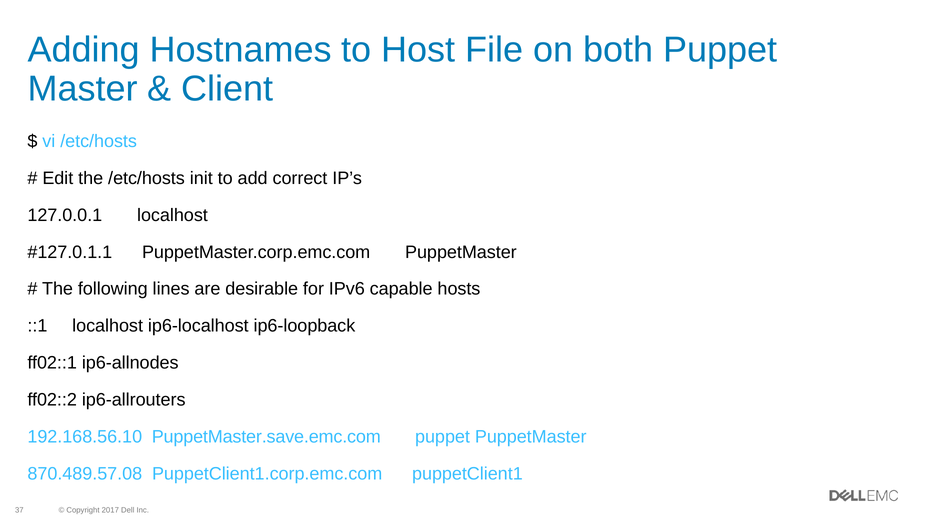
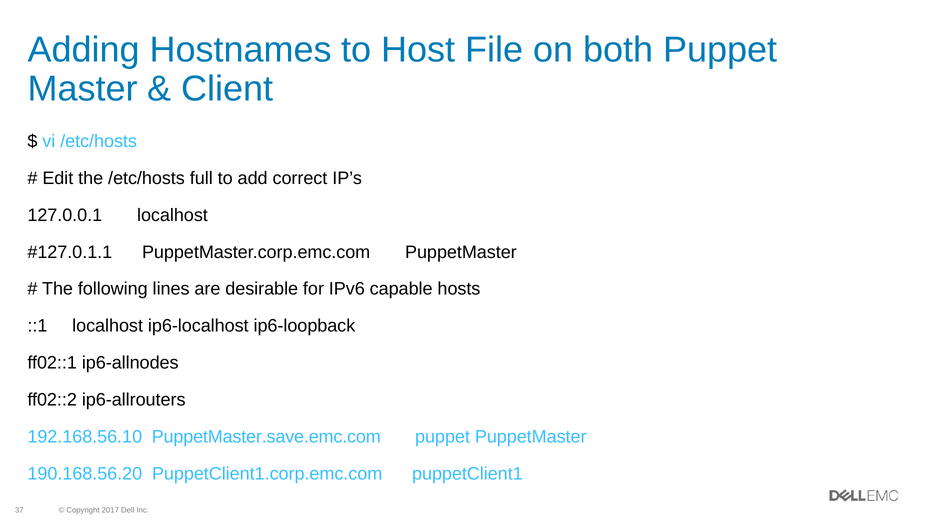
init: init -> full
870.489.57.08: 870.489.57.08 -> 190.168.56.20
